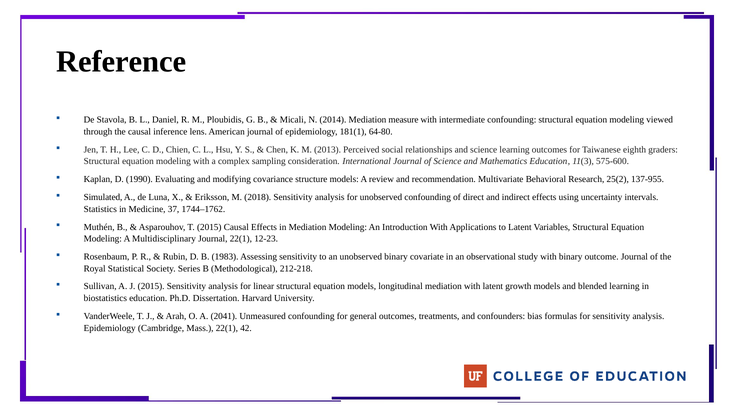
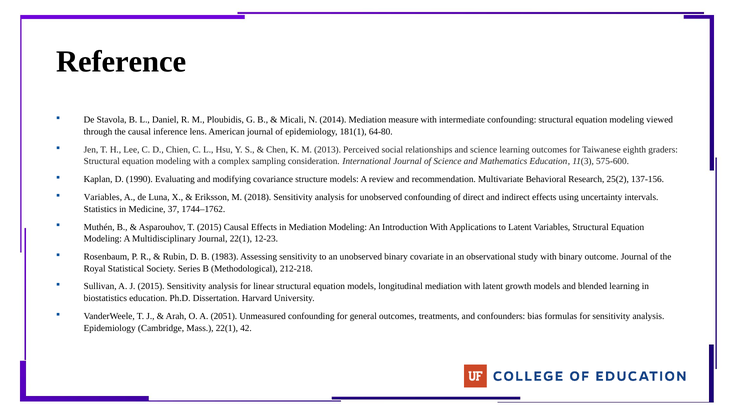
137-955: 137-955 -> 137-156
Simulated at (103, 197): Simulated -> Variables
2041: 2041 -> 2051
